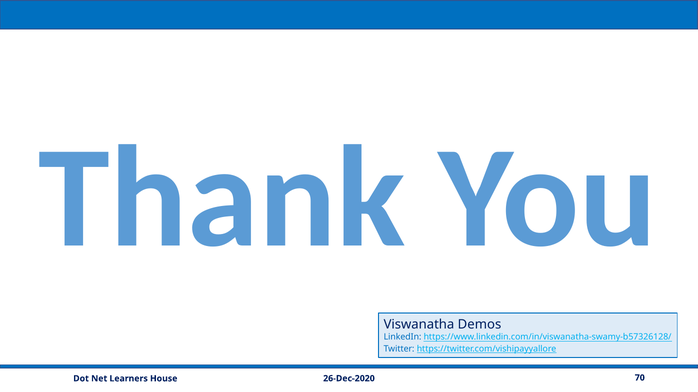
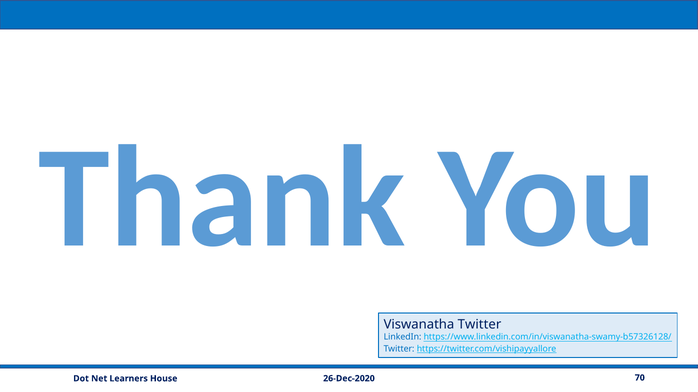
Viswanatha Demos: Demos -> Twitter
